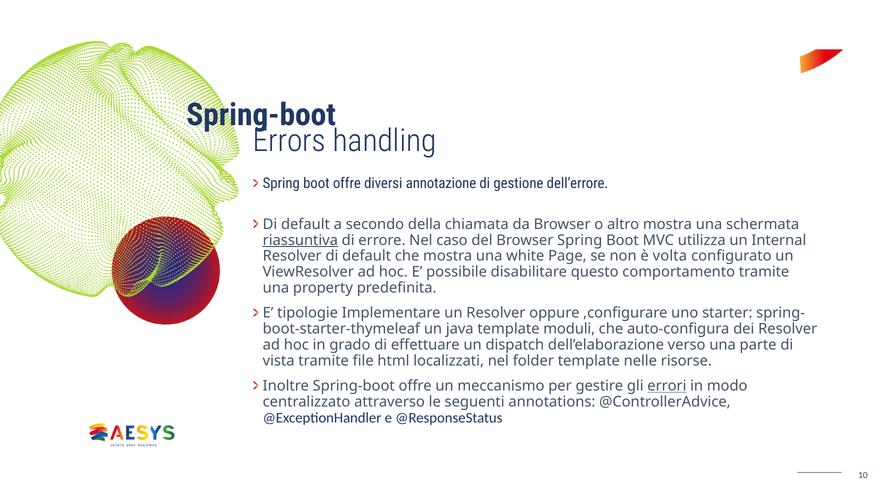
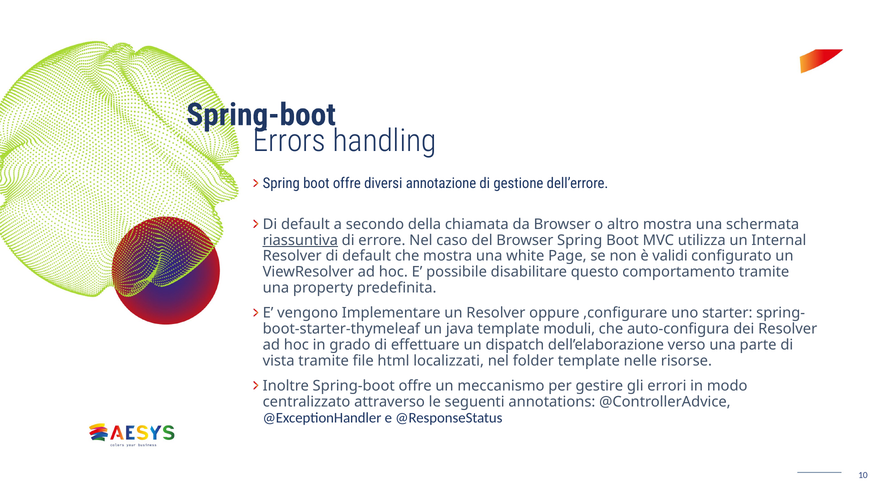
volta: volta -> validi
tipologie: tipologie -> vengono
errori underline: present -> none
